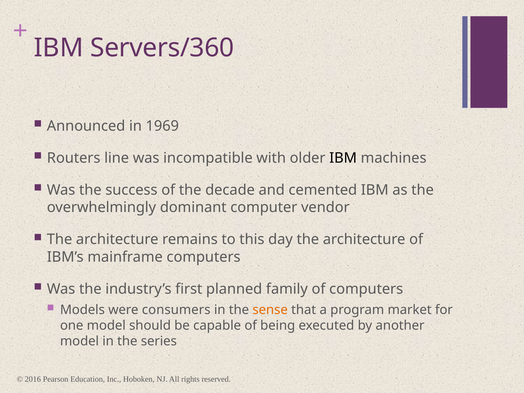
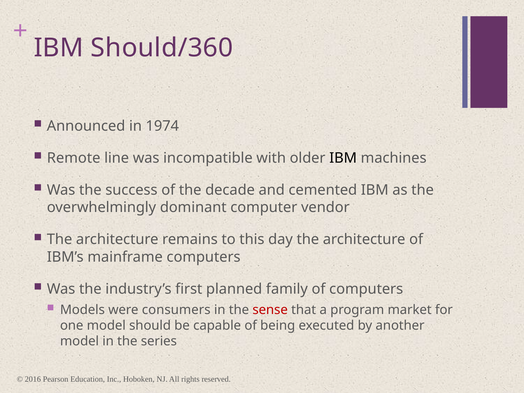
Servers/360: Servers/360 -> Should/360
1969: 1969 -> 1974
Routers: Routers -> Remote
sense colour: orange -> red
